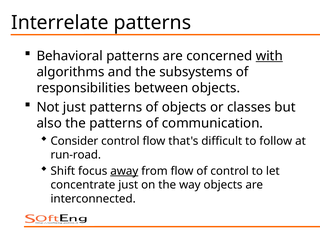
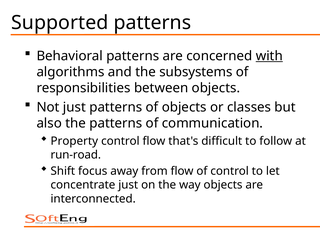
Interrelate: Interrelate -> Supported
Consider: Consider -> Property
away underline: present -> none
